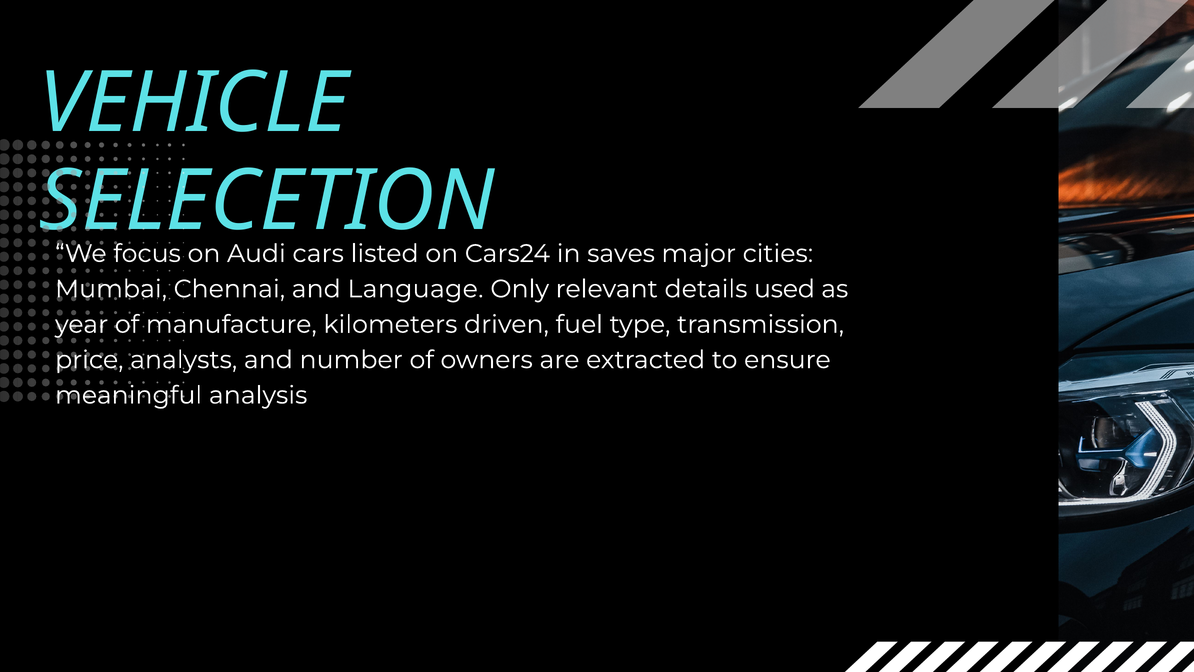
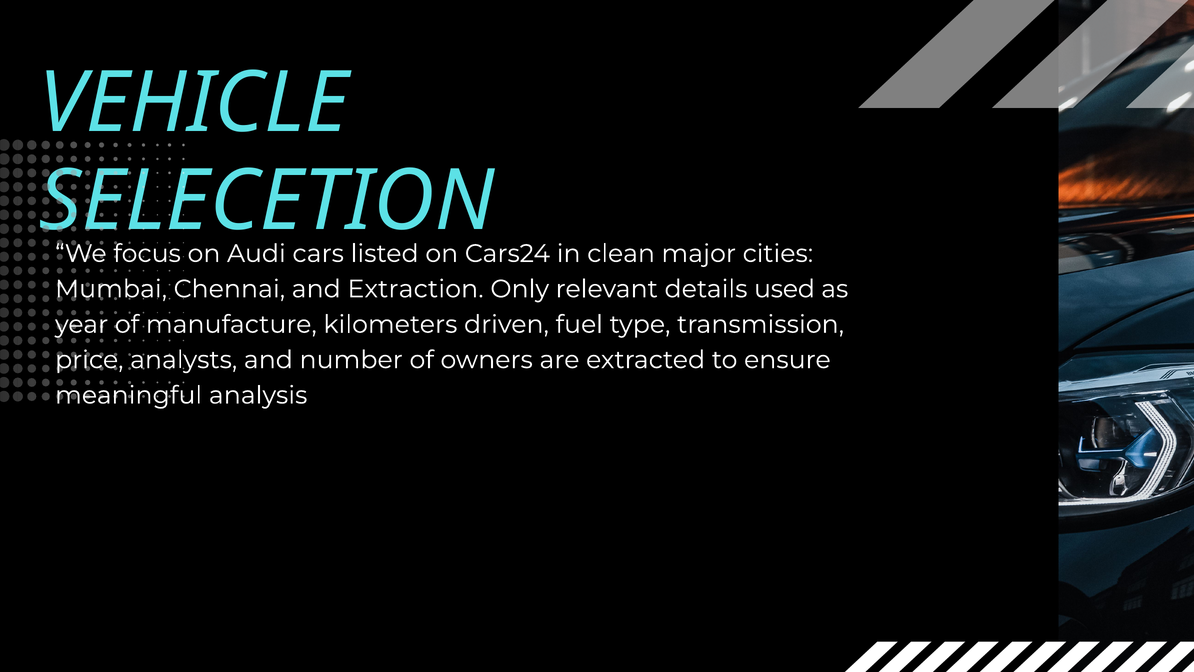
saves: saves -> clean
Language: Language -> Extraction
